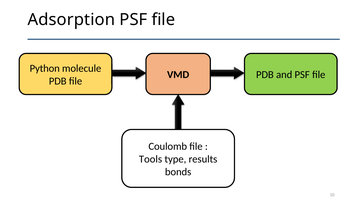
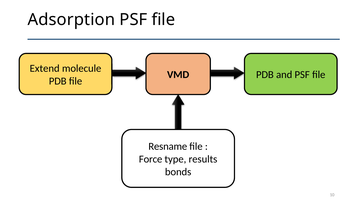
Python: Python -> Extend
Coulomb: Coulomb -> Resname
Tools: Tools -> Force
